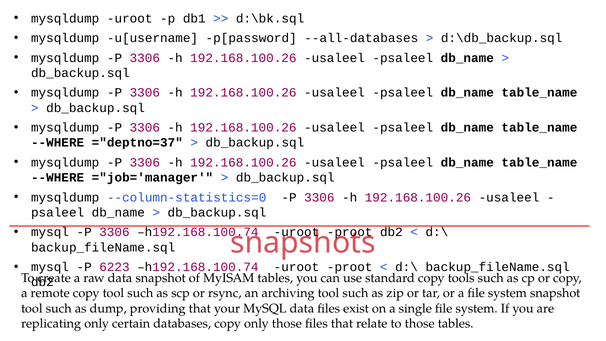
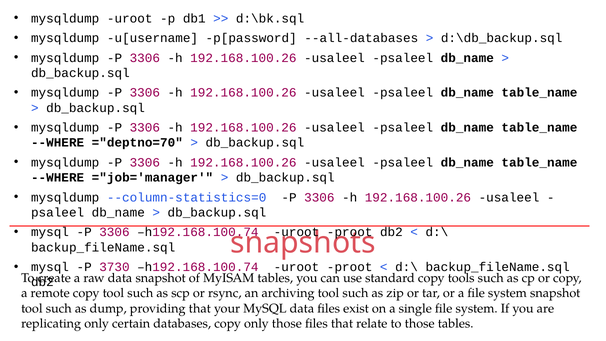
="deptno=37: ="deptno=37 -> ="deptno=70
6223: 6223 -> 3730
